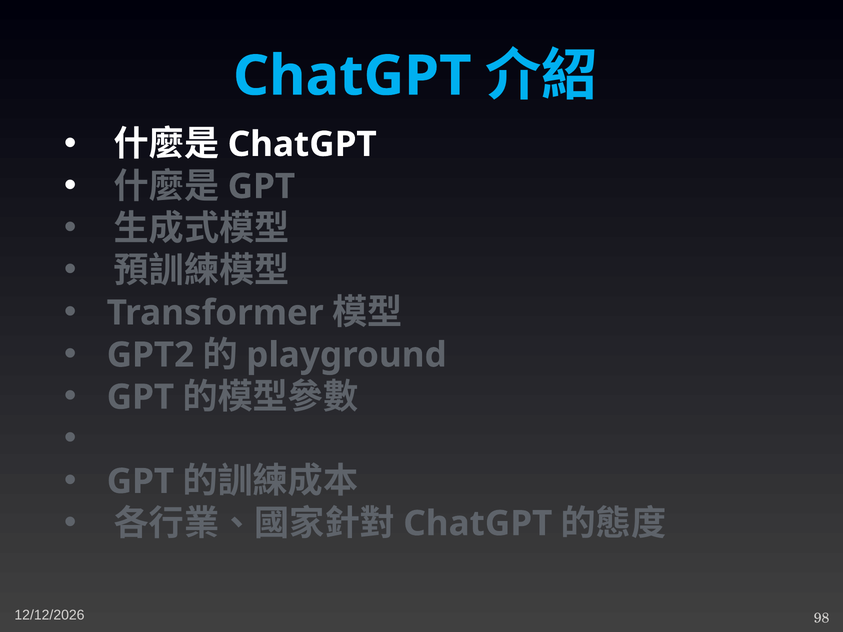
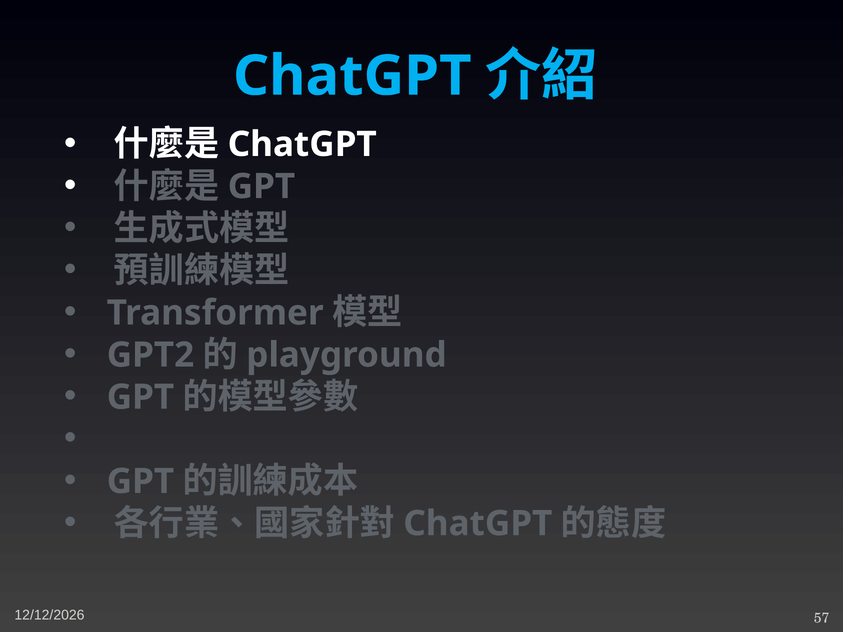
98: 98 -> 57
